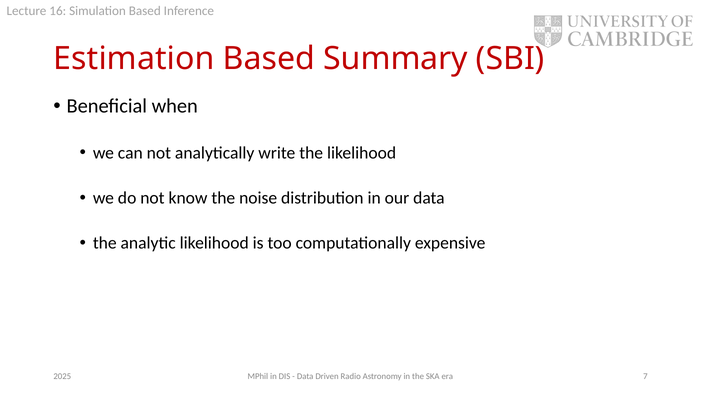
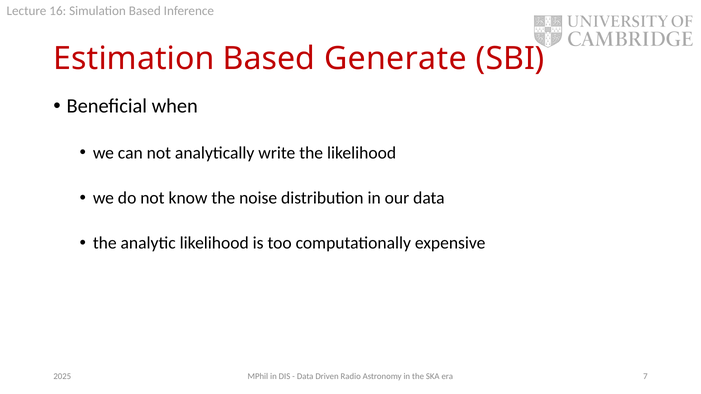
Summary: Summary -> Generate
